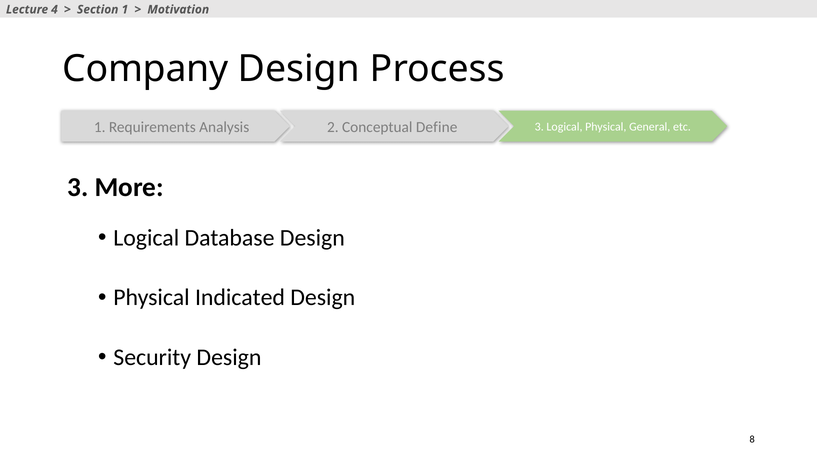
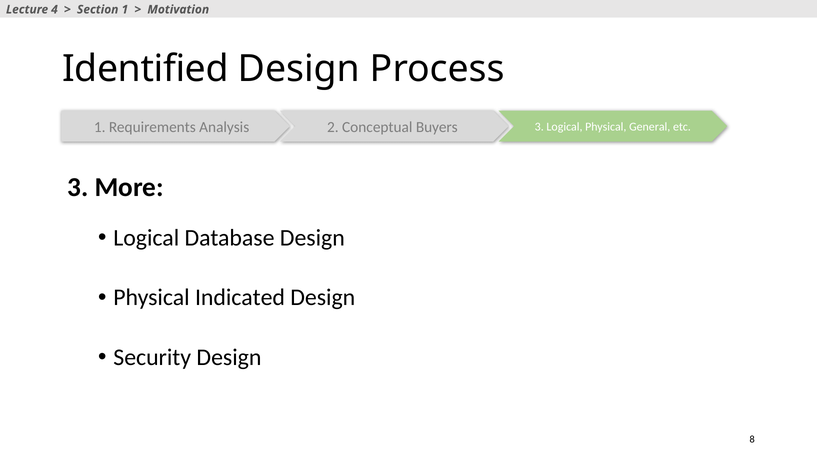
Company: Company -> Identified
Define: Define -> Buyers
